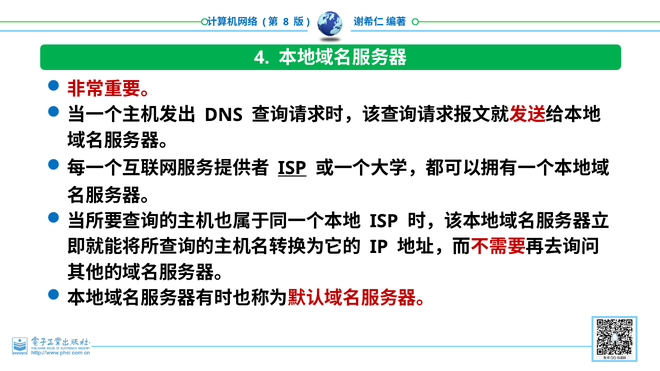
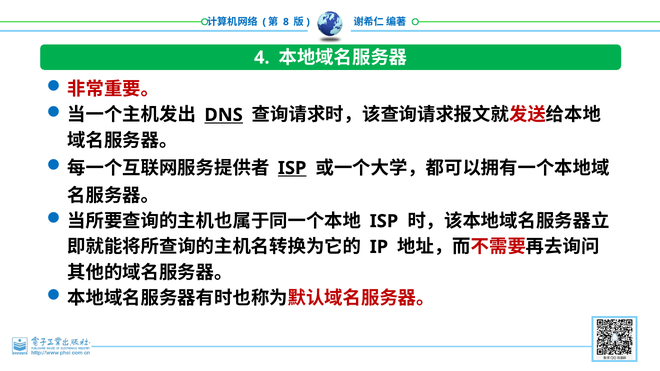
DNS underline: none -> present
